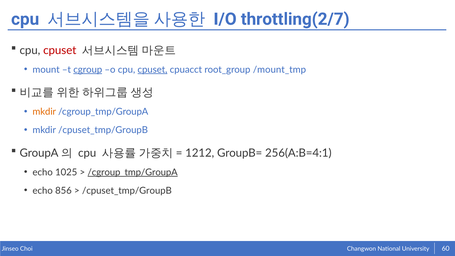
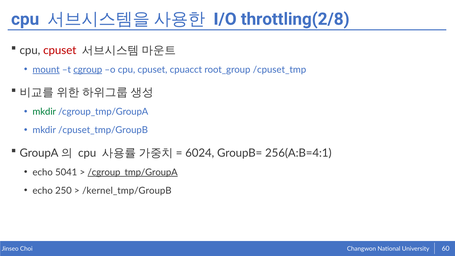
throttling(2/7: throttling(2/7 -> throttling(2/8
mount underline: none -> present
cpuset at (152, 70) underline: present -> none
/mount_tmp: /mount_tmp -> /cpuset_tmp
mkdir at (44, 112) colour: orange -> green
1212: 1212 -> 6024
1025: 1025 -> 5041
856: 856 -> 250
/cpuset_tmp/GroupB at (127, 191): /cpuset_tmp/GroupB -> /kernel_tmp/GroupB
